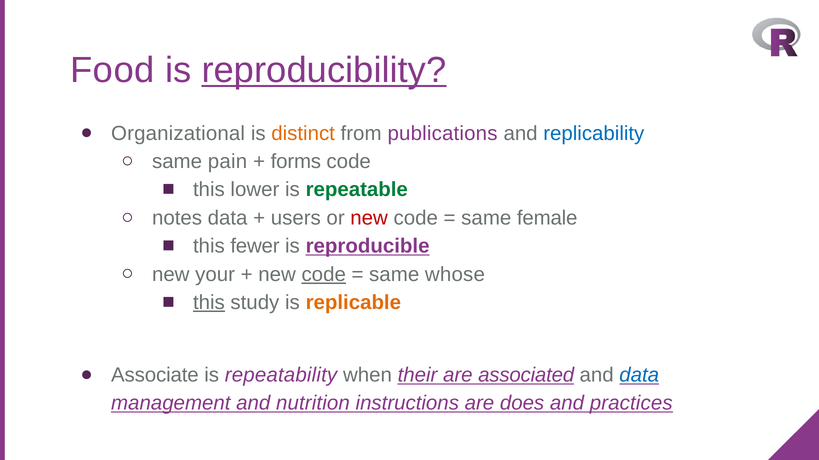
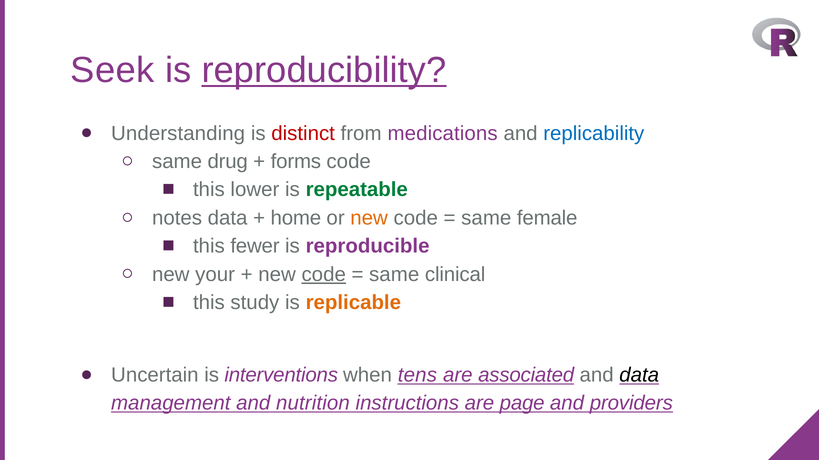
Food: Food -> Seek
Organizational: Organizational -> Understanding
distinct colour: orange -> red
publications: publications -> medications
pain: pain -> drug
users: users -> home
new at (369, 218) colour: red -> orange
reproducible underline: present -> none
whose: whose -> clinical
this at (209, 303) underline: present -> none
Associate: Associate -> Uncertain
repeatability: repeatability -> interventions
their: their -> tens
data at (639, 375) colour: blue -> black
does: does -> page
practices: practices -> providers
